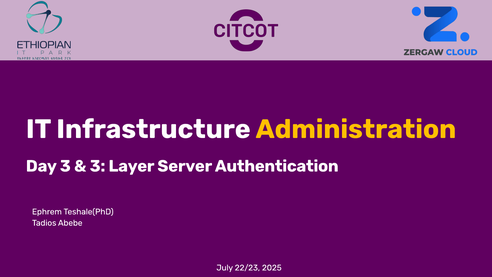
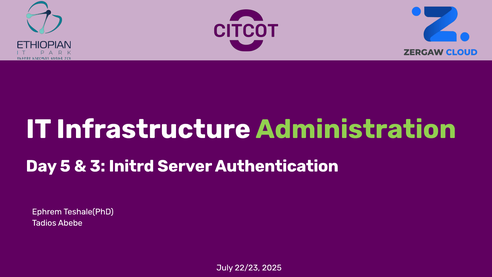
Administration colour: yellow -> light green
Day 3: 3 -> 5
Layer: Layer -> Initrd
